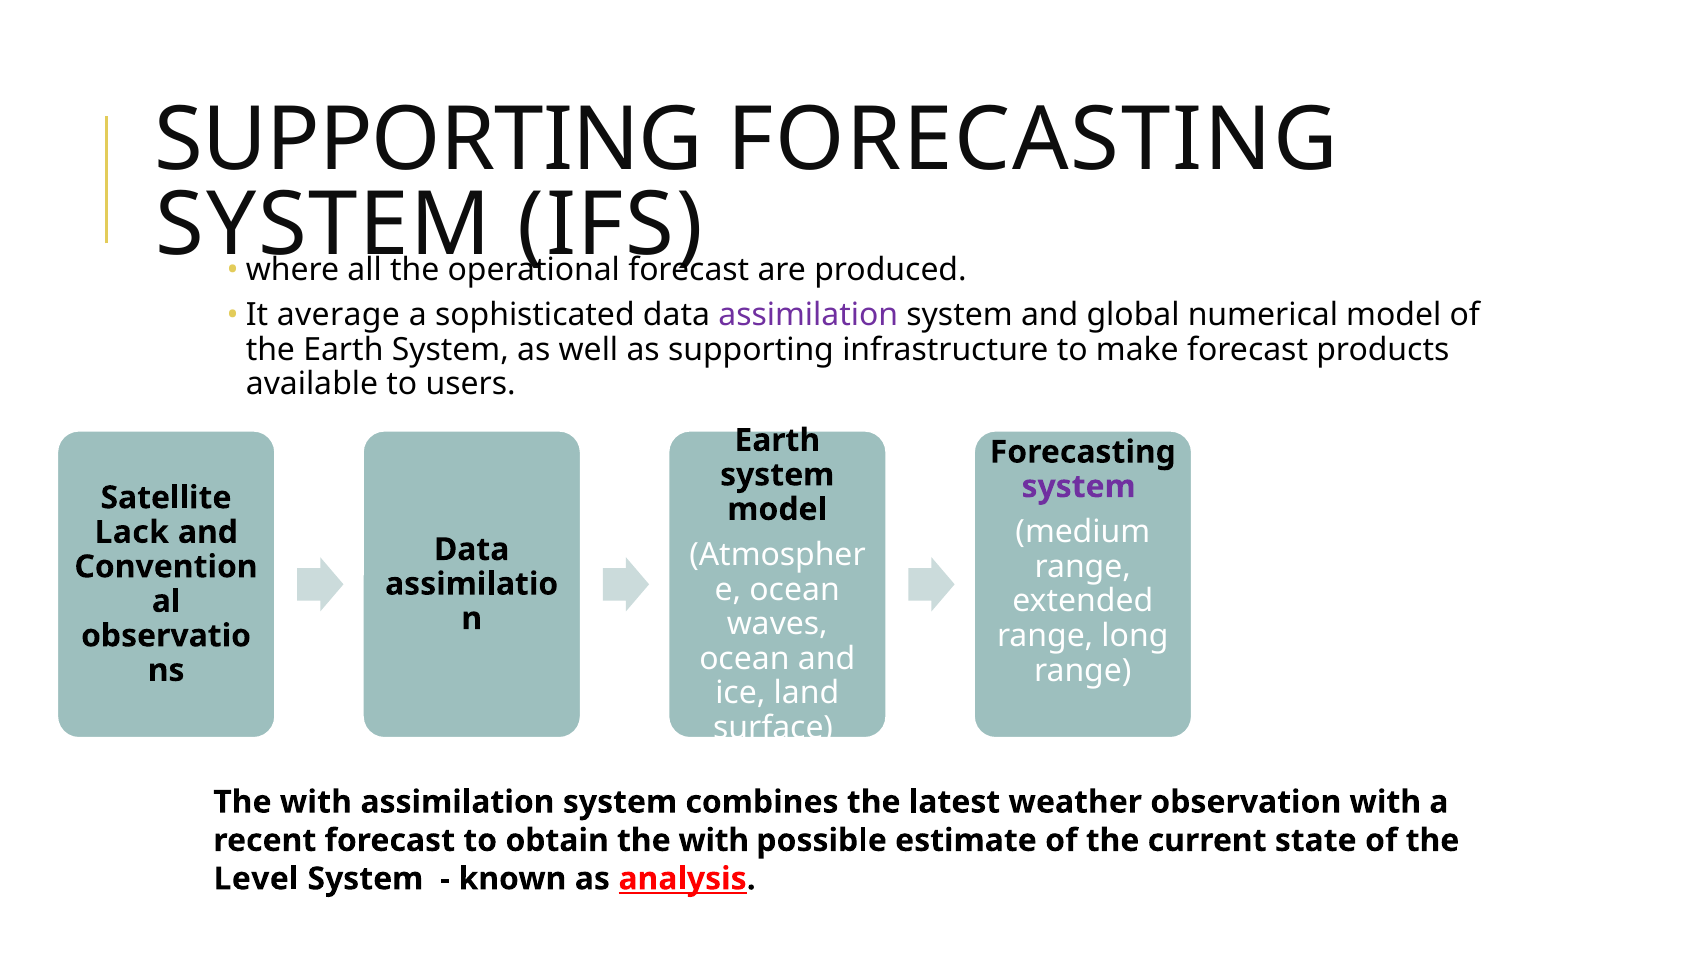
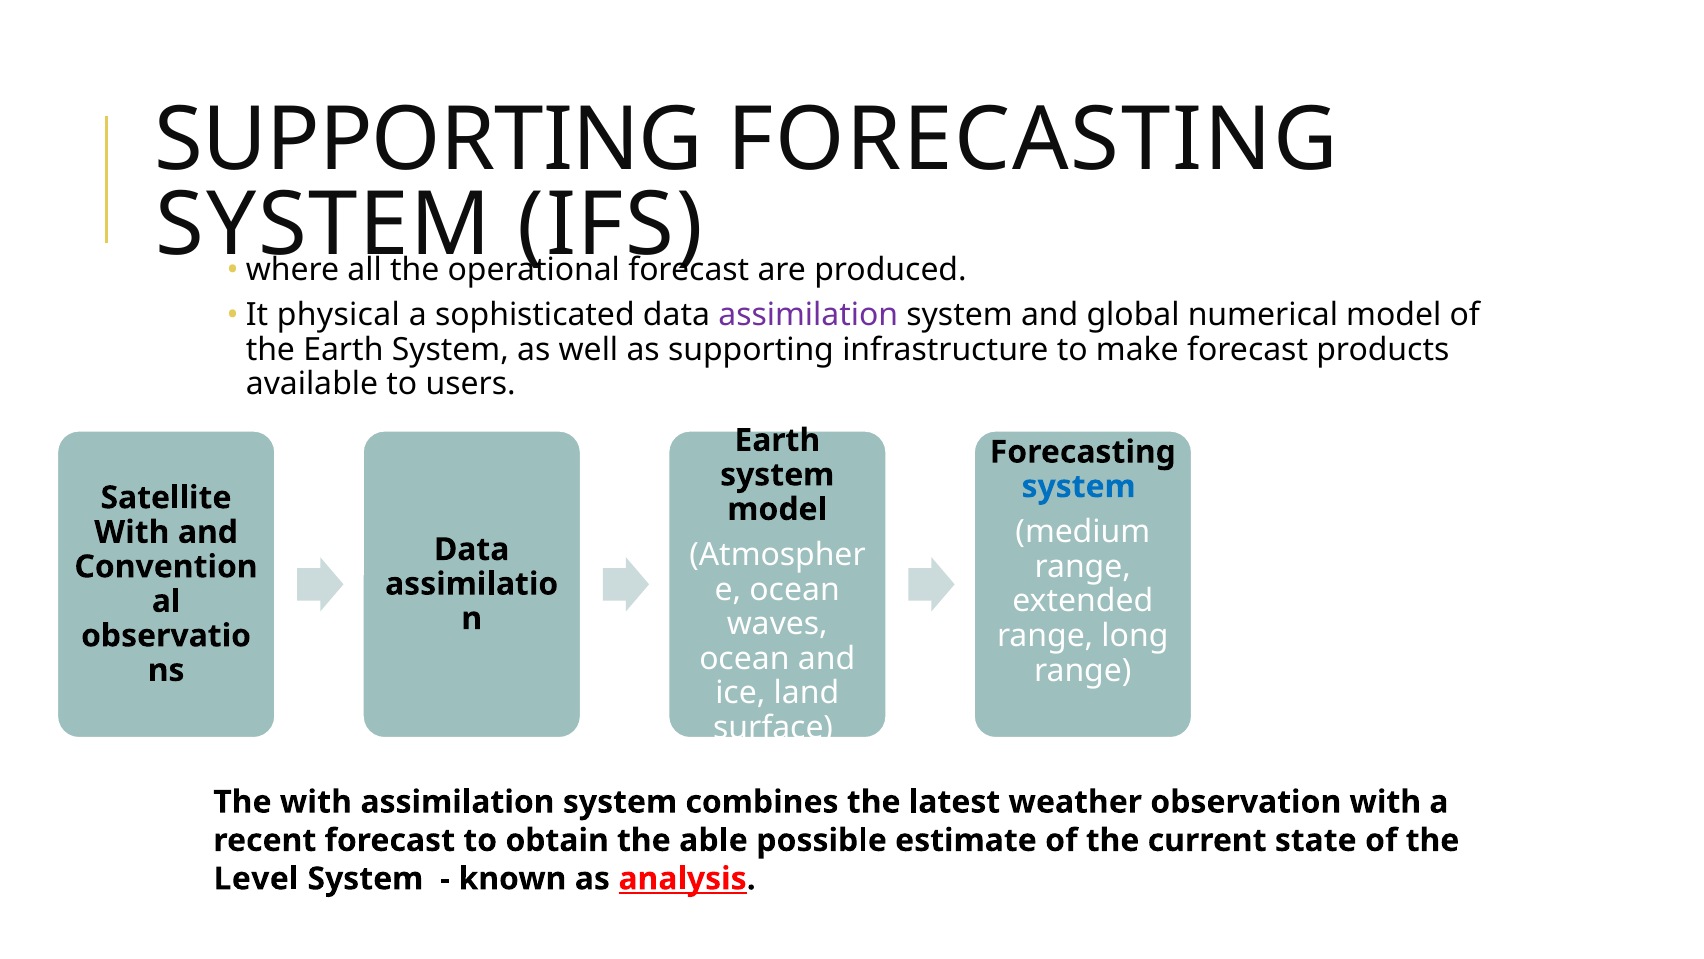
average: average -> physical
system at (1079, 486) colour: purple -> blue
Lack at (132, 532): Lack -> With
obtain the with: with -> able
